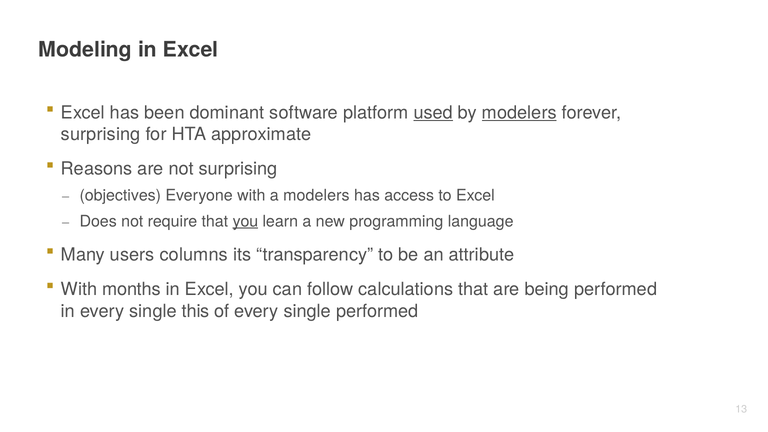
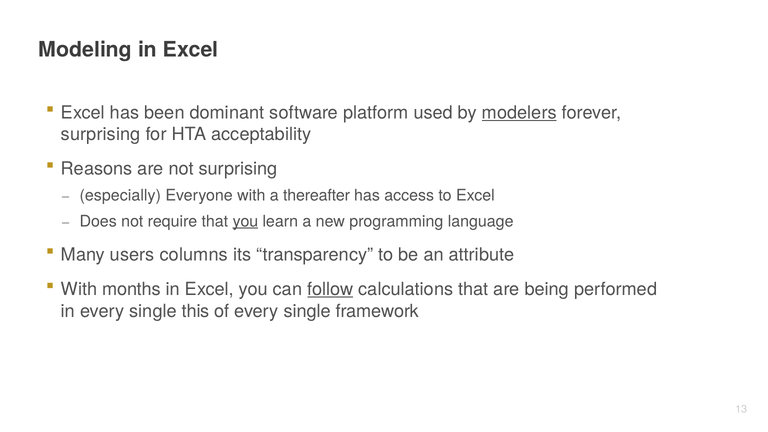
used underline: present -> none
approximate: approximate -> acceptability
objectives: objectives -> especially
a modelers: modelers -> thereafter
follow underline: none -> present
single performed: performed -> framework
